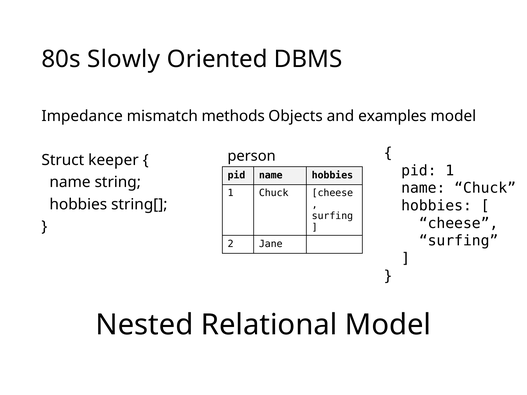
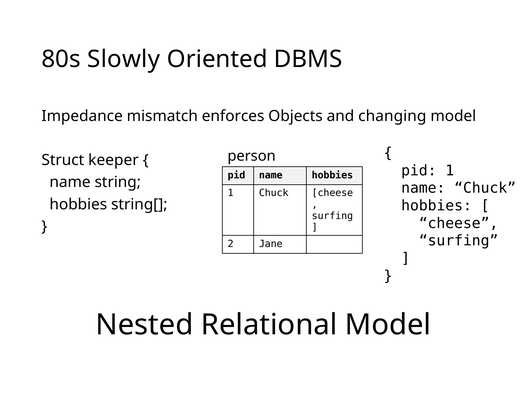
methods: methods -> enforces
examples: examples -> changing
